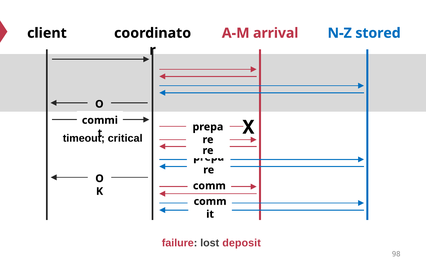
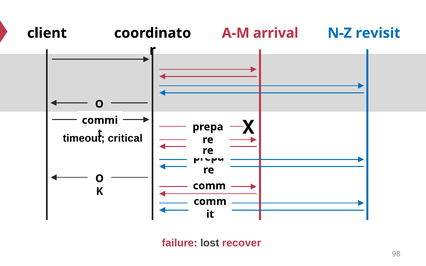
stored: stored -> revisit
deposit: deposit -> recover
